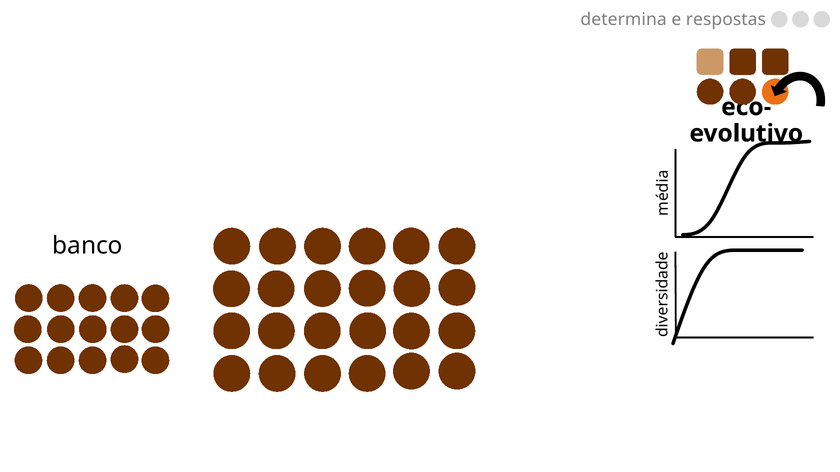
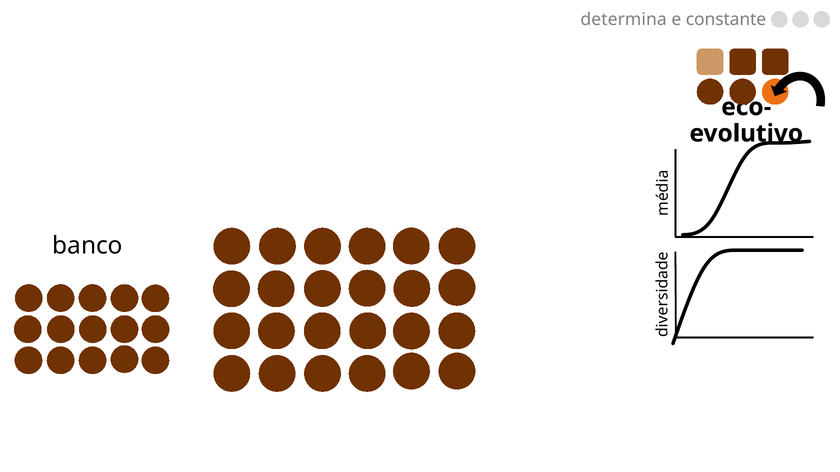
respostas: respostas -> constante
